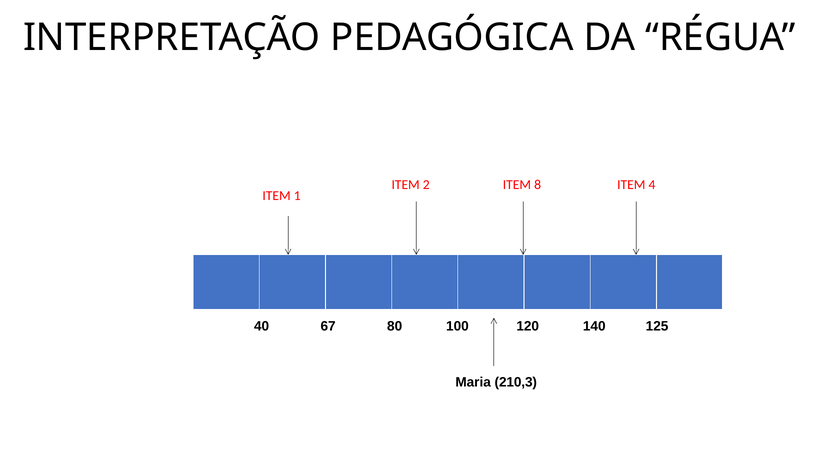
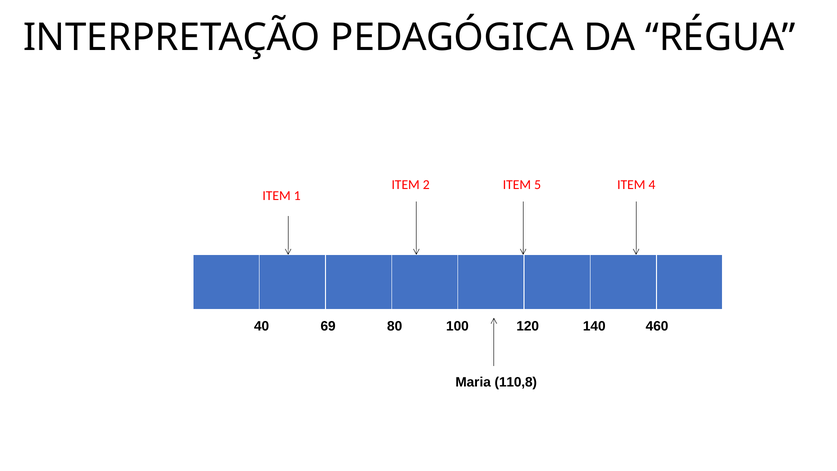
8: 8 -> 5
67: 67 -> 69
125: 125 -> 460
210,3: 210,3 -> 110,8
